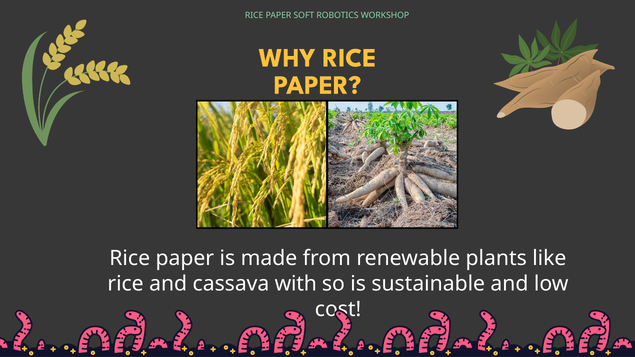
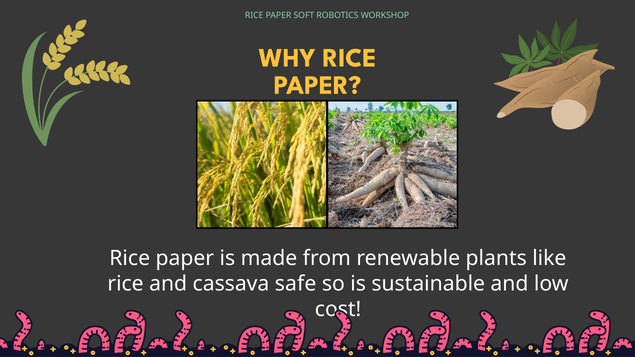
with: with -> safe
